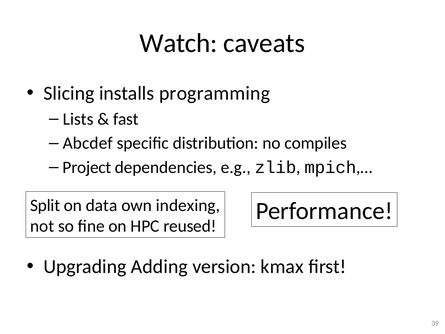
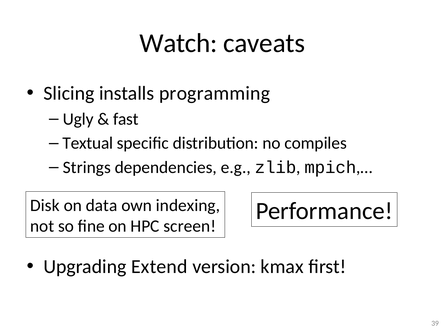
Lists: Lists -> Ugly
Abcdef: Abcdef -> Textual
Project: Project -> Strings
Split: Split -> Disk
reused: reused -> screen
Adding: Adding -> Extend
